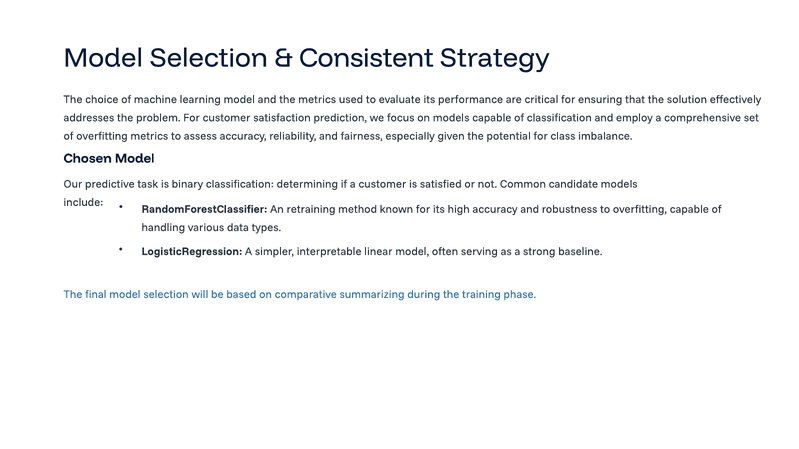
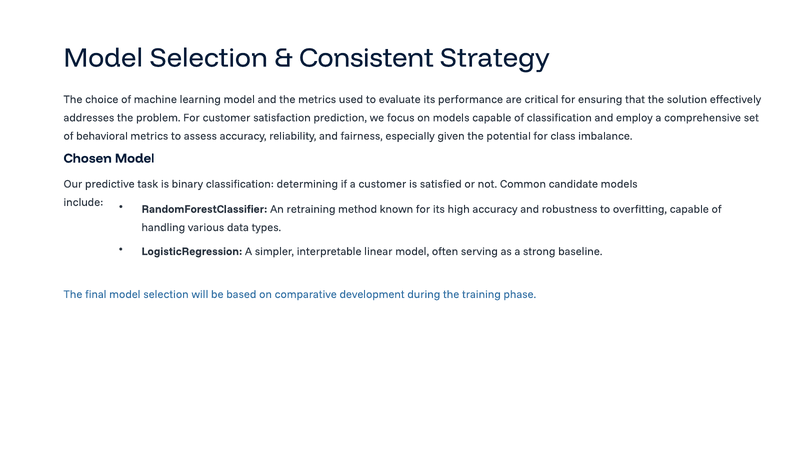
of overfitting: overfitting -> behavioral
summarizing: summarizing -> development
